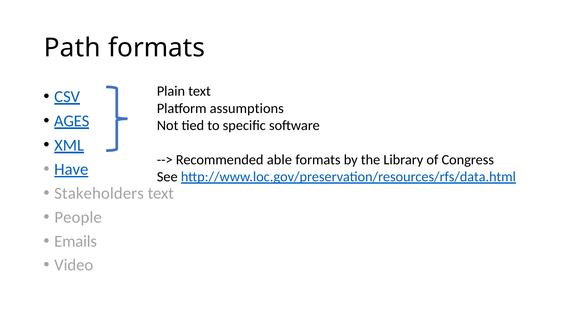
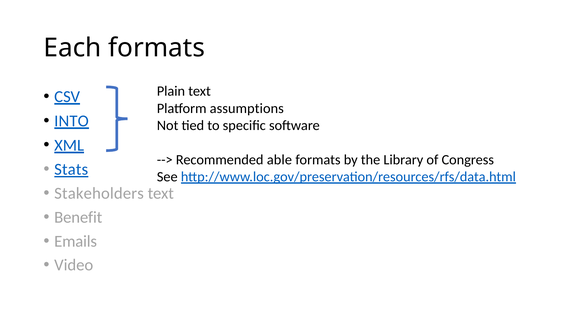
Path: Path -> Each
AGES: AGES -> INTO
Have: Have -> Stats
People: People -> Benefit
